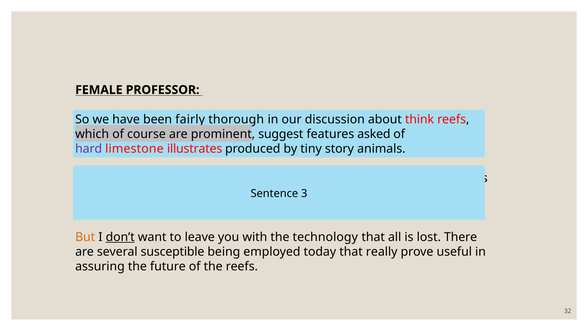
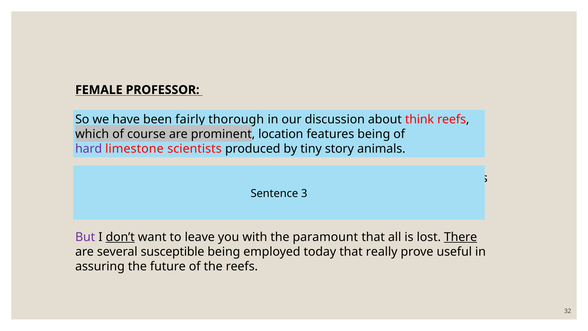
suggest: suggest -> location
features asked: asked -> being
illustrates: illustrates -> scientists
But colour: orange -> purple
technology: technology -> paramount
There underline: none -> present
